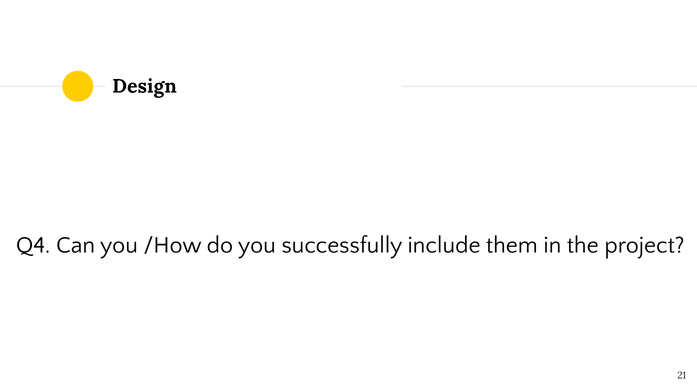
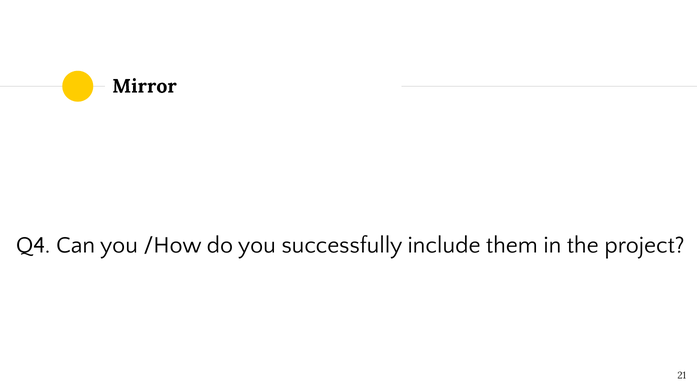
Design: Design -> Mirror
